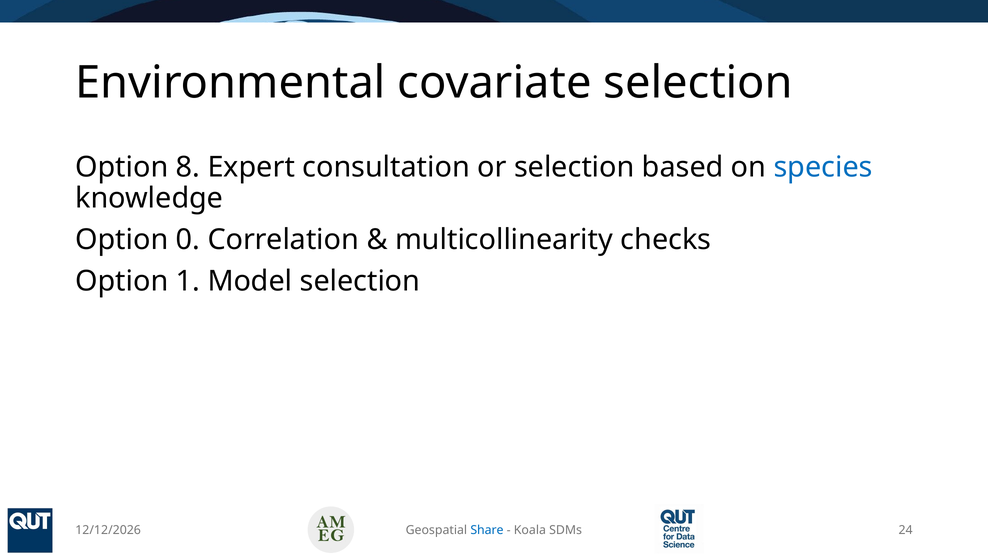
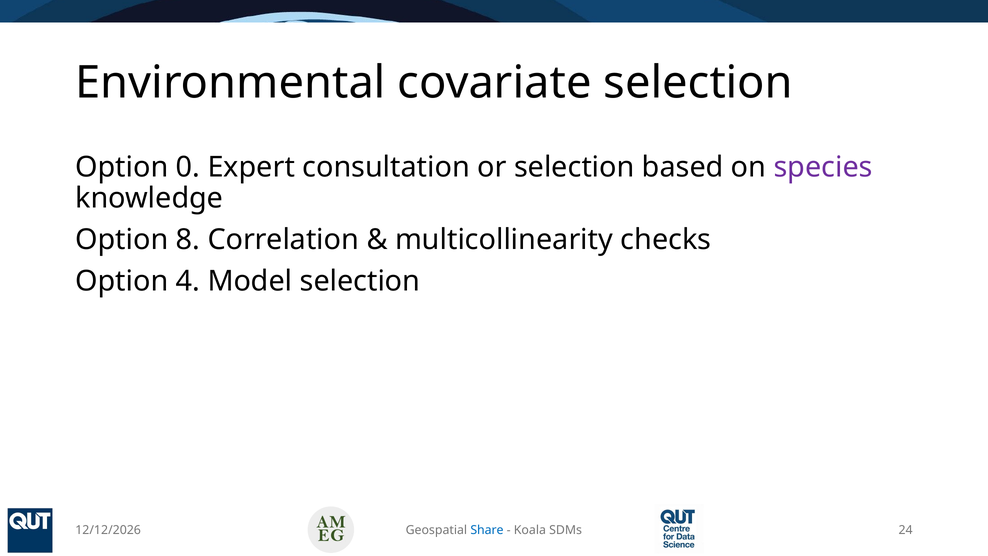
8: 8 -> 0
species colour: blue -> purple
0: 0 -> 8
1: 1 -> 4
